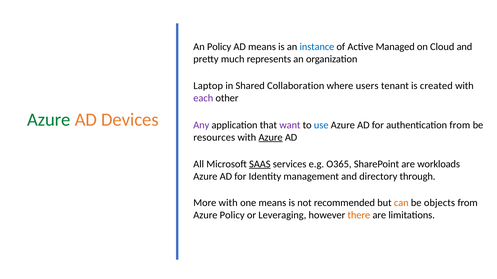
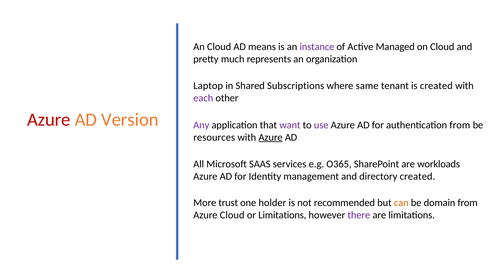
An Policy: Policy -> Cloud
instance colour: blue -> purple
Collaboration: Collaboration -> Subscriptions
users: users -> same
Azure at (49, 120) colour: green -> red
Devices: Devices -> Version
use colour: blue -> purple
SAAS underline: present -> none
directory through: through -> created
More with: with -> trust
one means: means -> holder
objects: objects -> domain
Azure Policy: Policy -> Cloud
or Leveraging: Leveraging -> Limitations
there colour: orange -> purple
